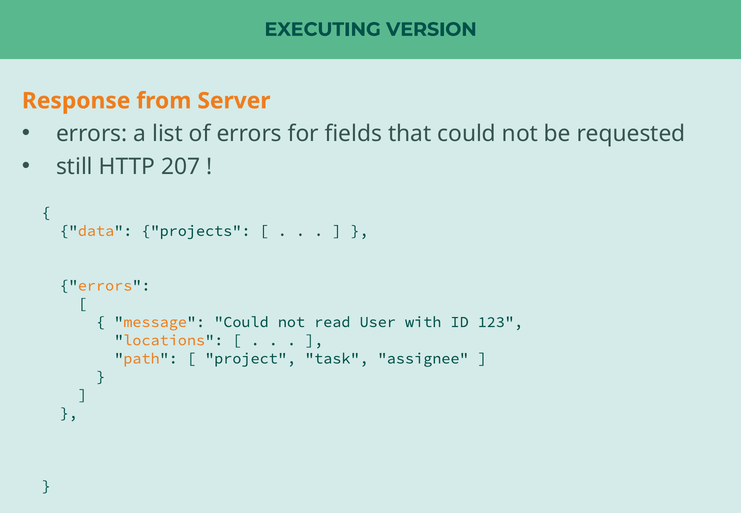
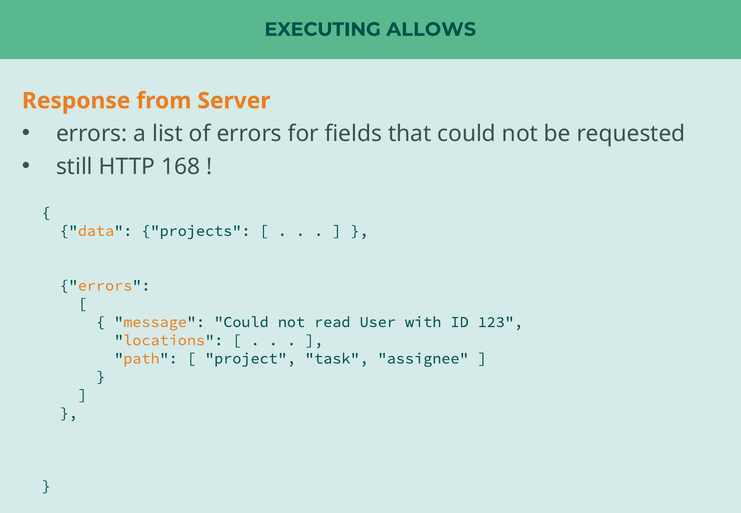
VERSION: VERSION -> ALLOWS
207: 207 -> 168
